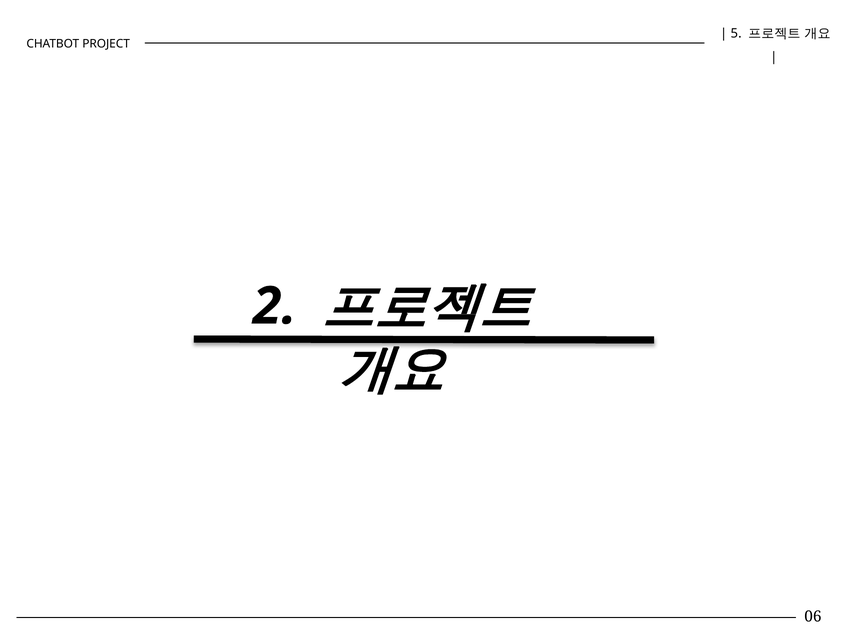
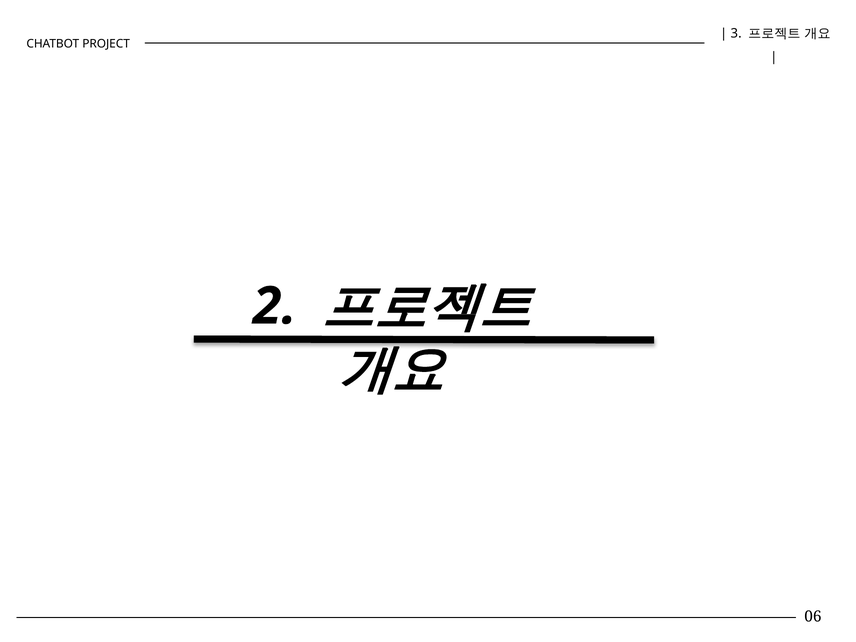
5: 5 -> 3
